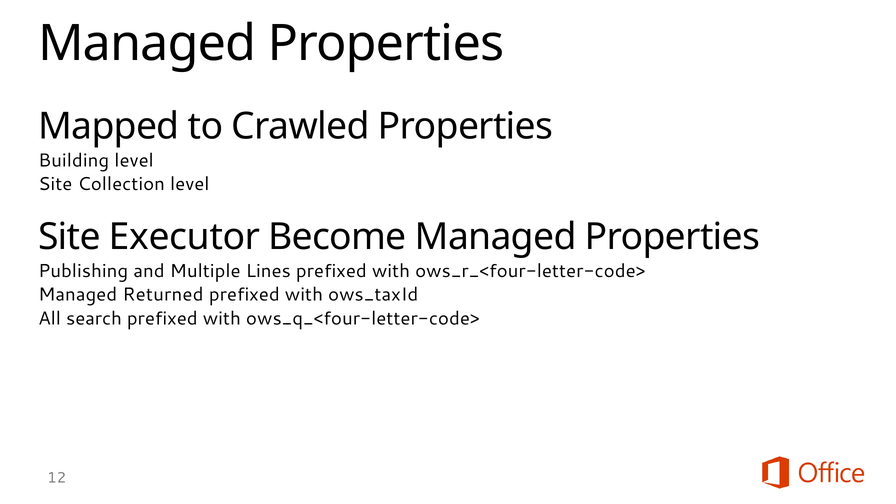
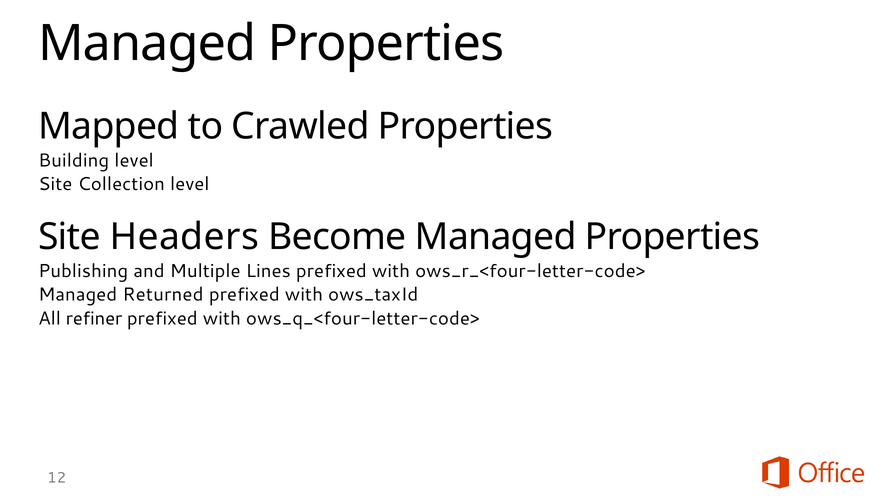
Executor: Executor -> Headers
search: search -> refiner
